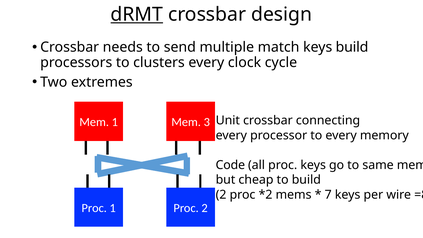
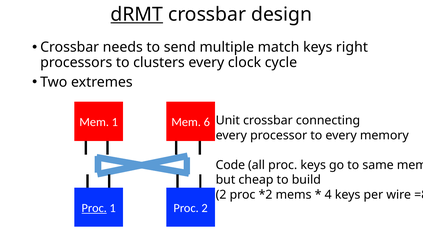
keys build: build -> right
3: 3 -> 6
7: 7 -> 4
Proc at (94, 208) underline: none -> present
